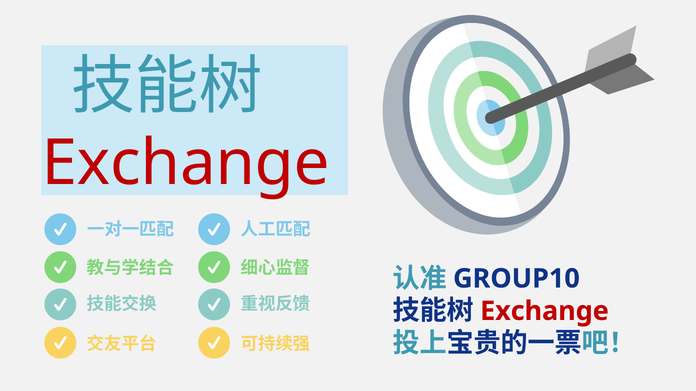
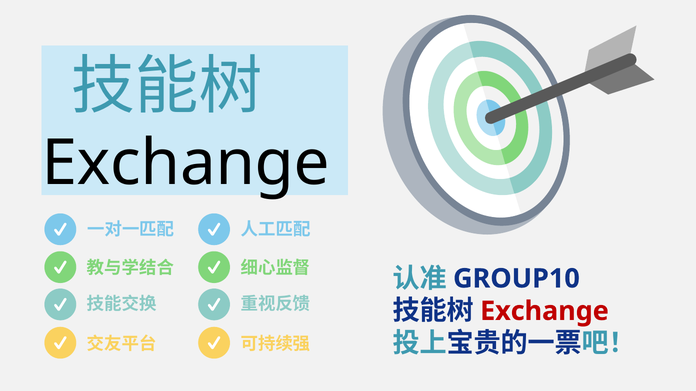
Exchange at (186, 163) colour: red -> black
